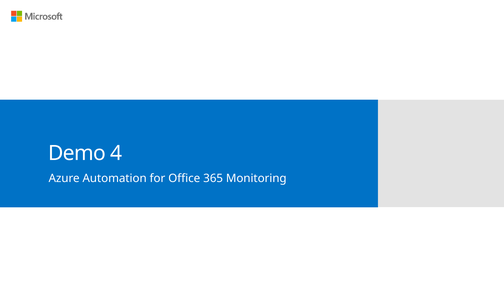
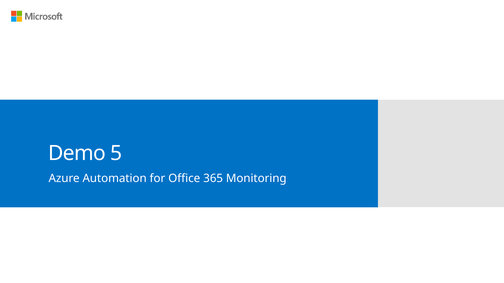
4: 4 -> 5
